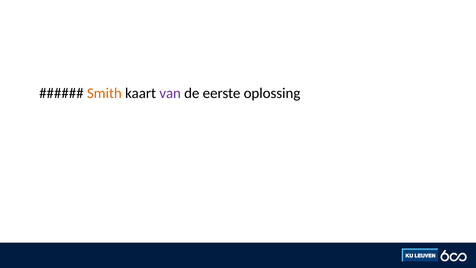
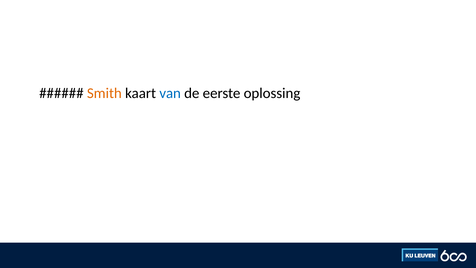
van colour: purple -> blue
